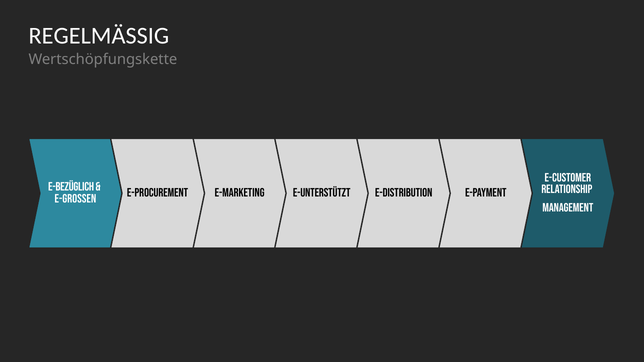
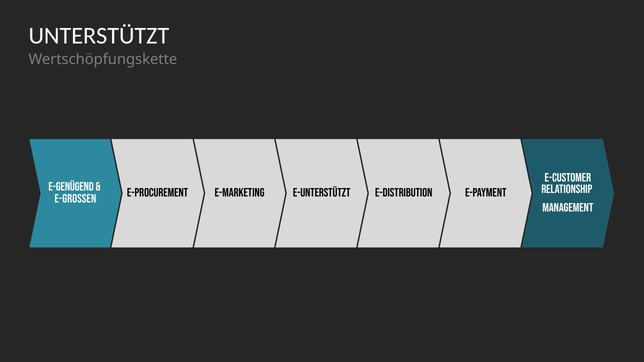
REGELMÄSSIG: REGELMÄSSIG -> UNTERSTÜTZT
E-BEZÜGLICH: E-BEZÜGLICH -> E-GENÜGEND
